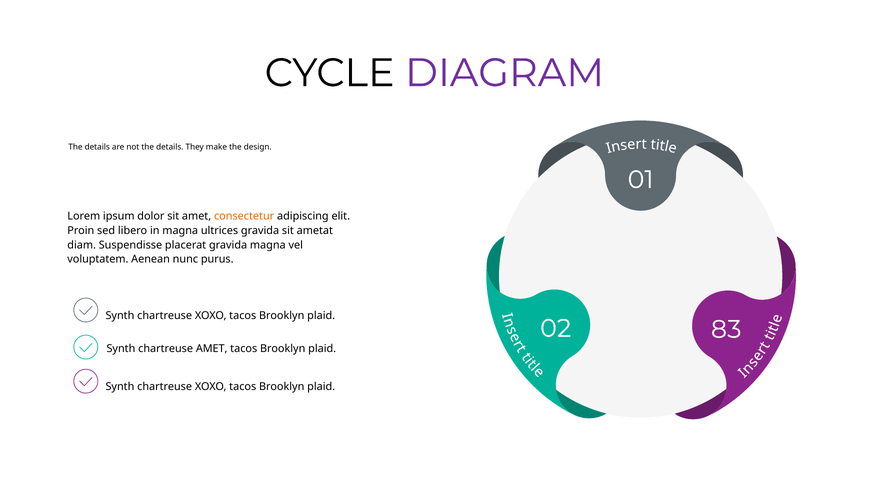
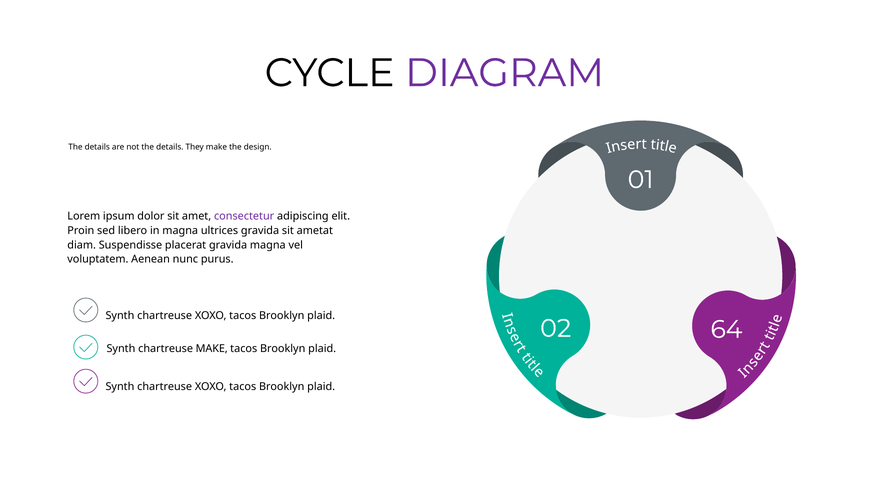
consectetur colour: orange -> purple
83: 83 -> 64
chartreuse AMET: AMET -> MAKE
